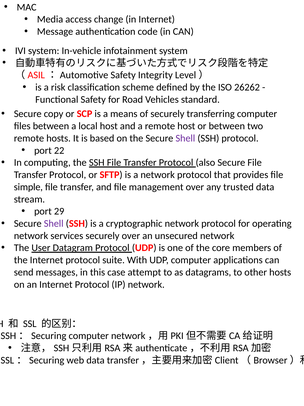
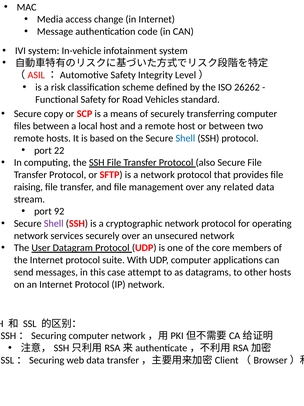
Shell at (185, 138) colour: purple -> blue
simple: simple -> raising
trusted: trusted -> related
29: 29 -> 92
